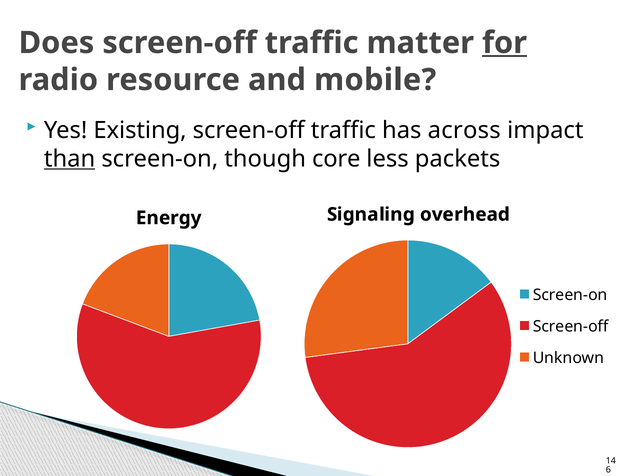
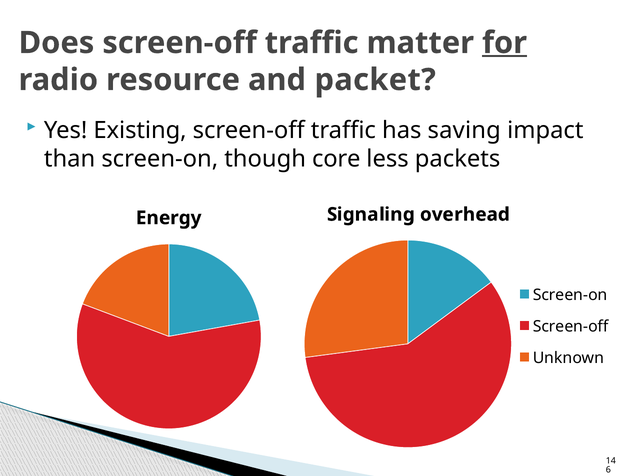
mobile: mobile -> packet
across: across -> saving
than underline: present -> none
